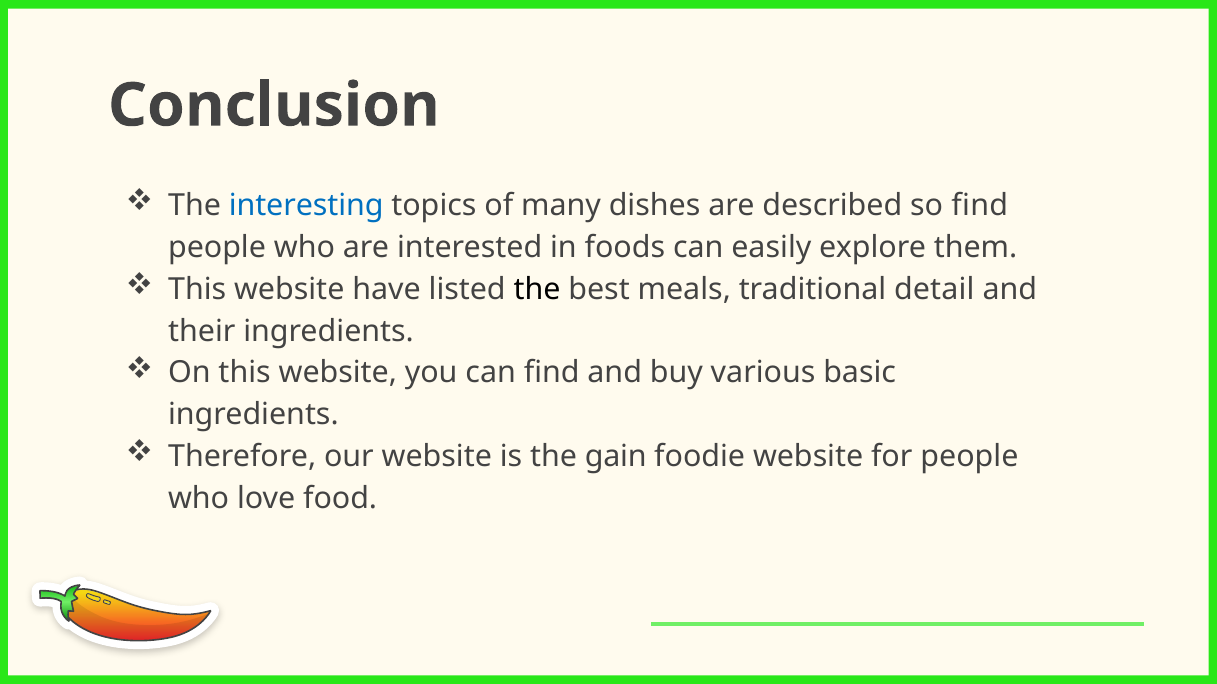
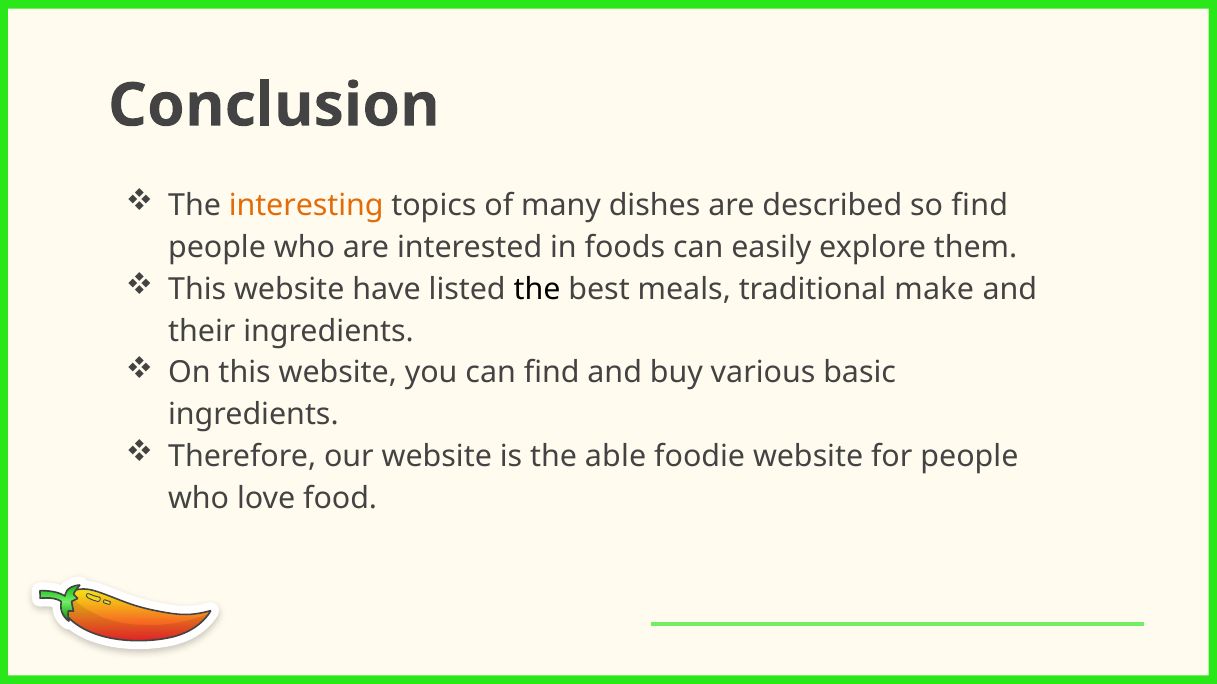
interesting colour: blue -> orange
detail: detail -> make
gain: gain -> able
